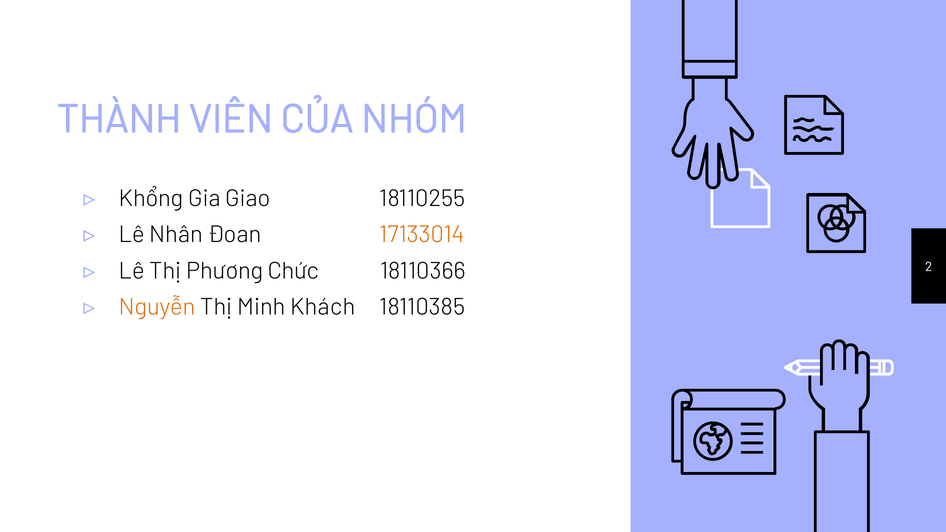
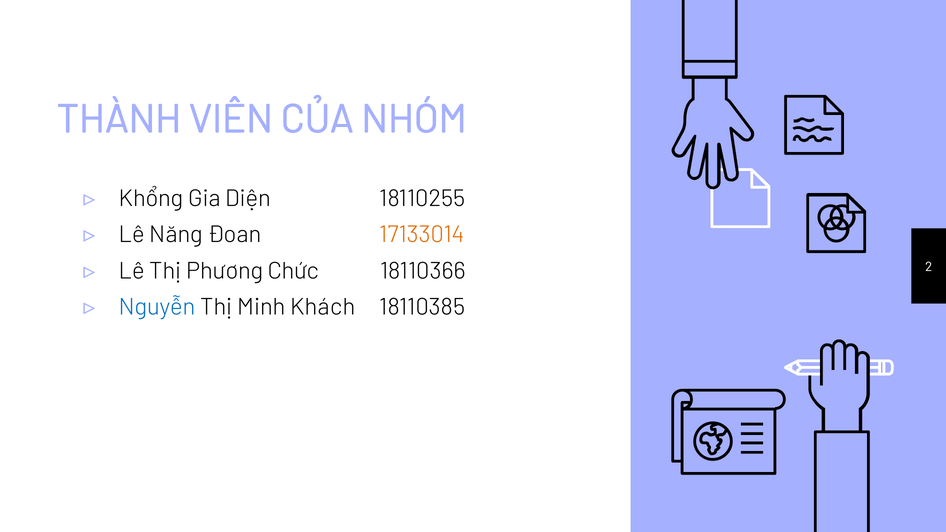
Giao: Giao -> Diện
Nhân: Nhân -> Năng
Nguyễn colour: orange -> blue
